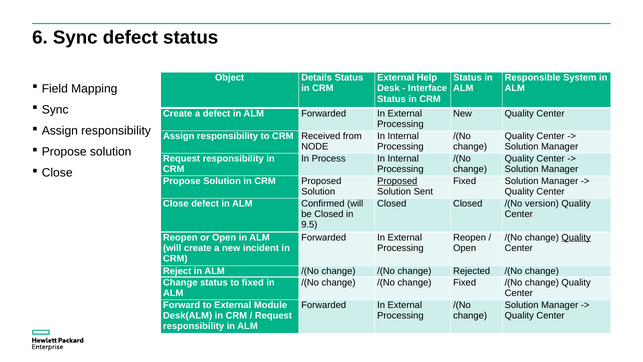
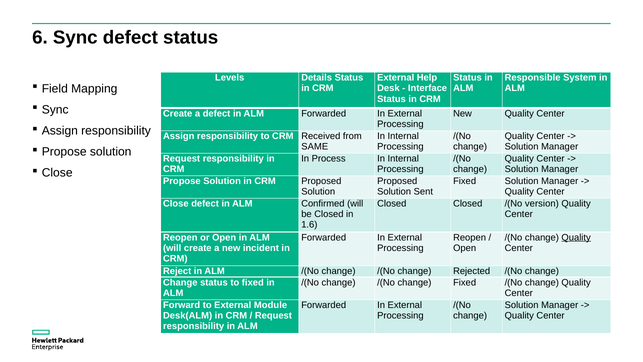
Object: Object -> Levels
NODE: NODE -> SAME
Proposed at (397, 181) underline: present -> none
9.5: 9.5 -> 1.6
